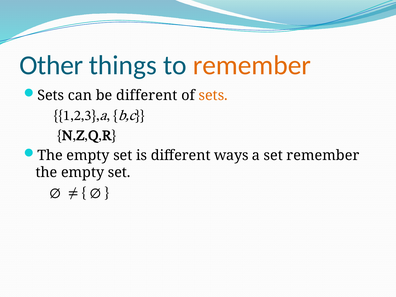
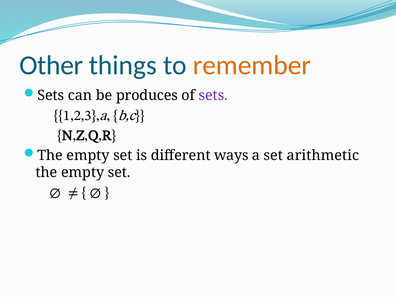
be different: different -> produces
sets at (213, 95) colour: orange -> purple
set remember: remember -> arithmetic
